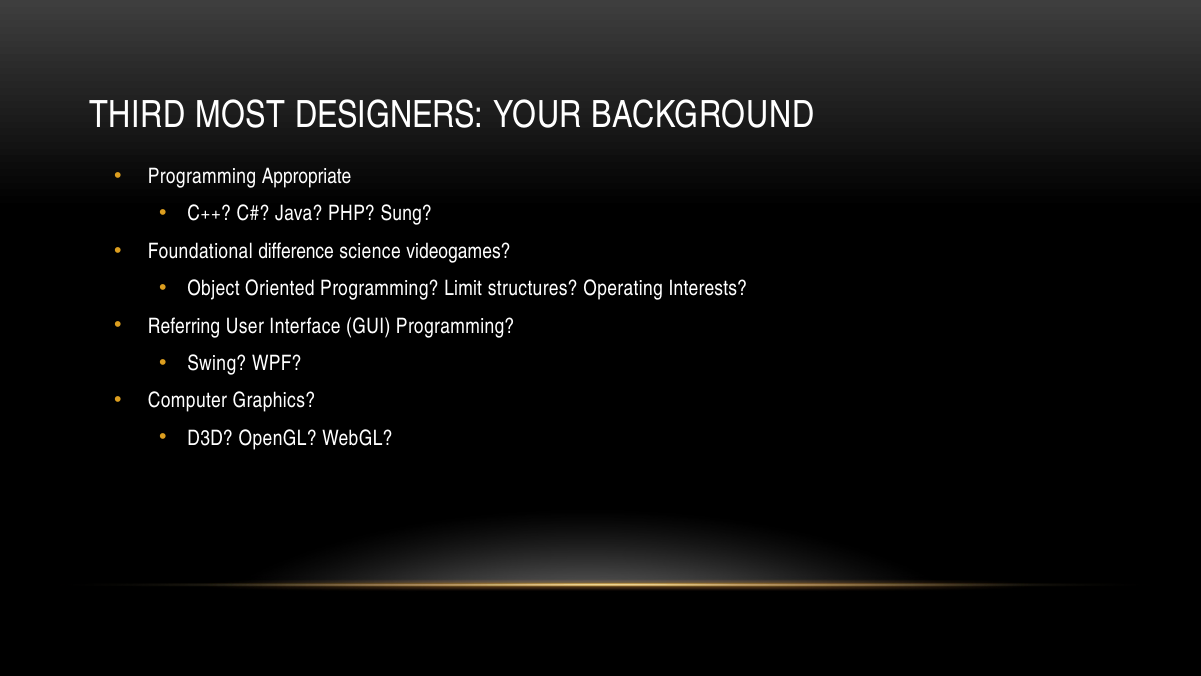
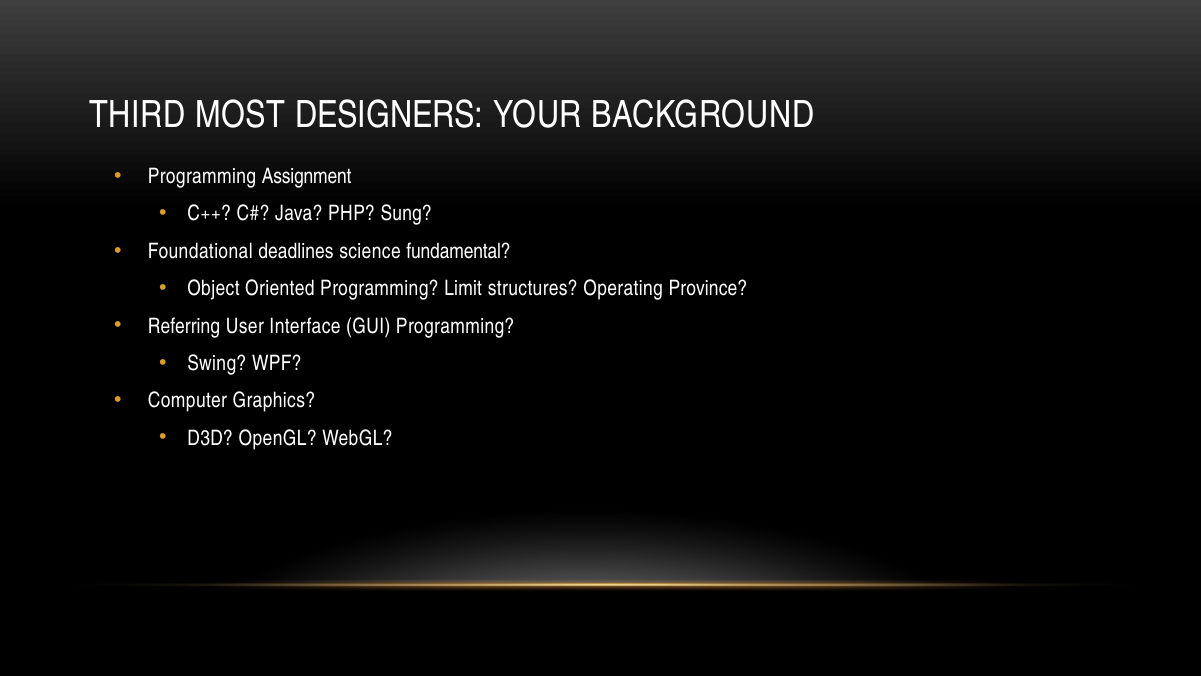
Appropriate: Appropriate -> Assignment
difference: difference -> deadlines
videogames: videogames -> fundamental
Interests: Interests -> Province
